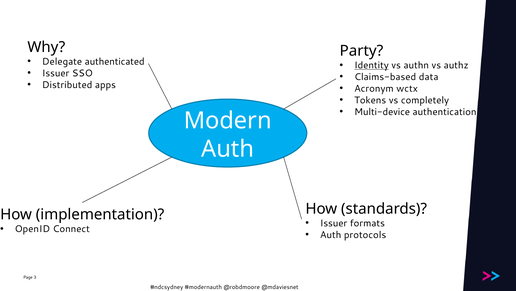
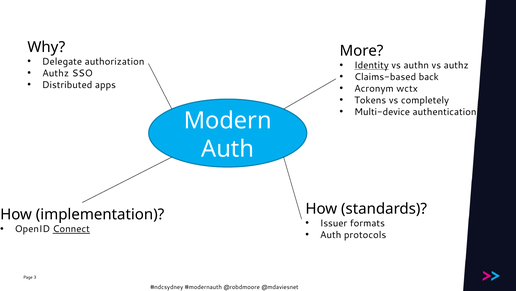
Party: Party -> More
authenticated: authenticated -> authorization
Issuer at (56, 73): Issuer -> Authz
data: data -> back
Connect underline: none -> present
